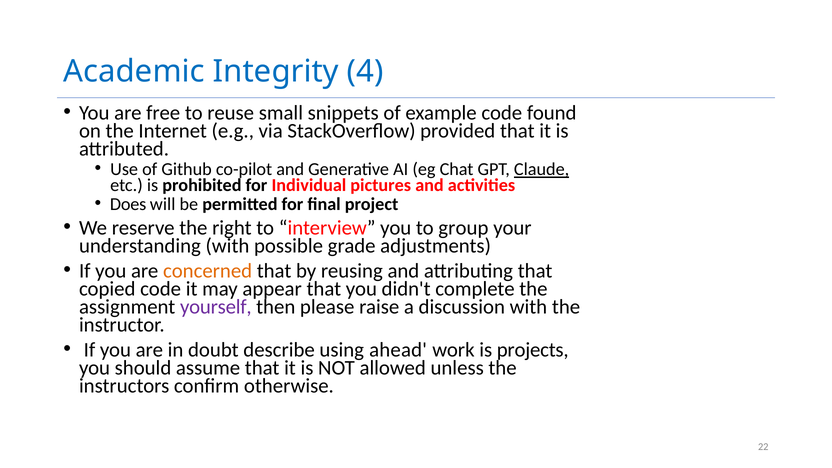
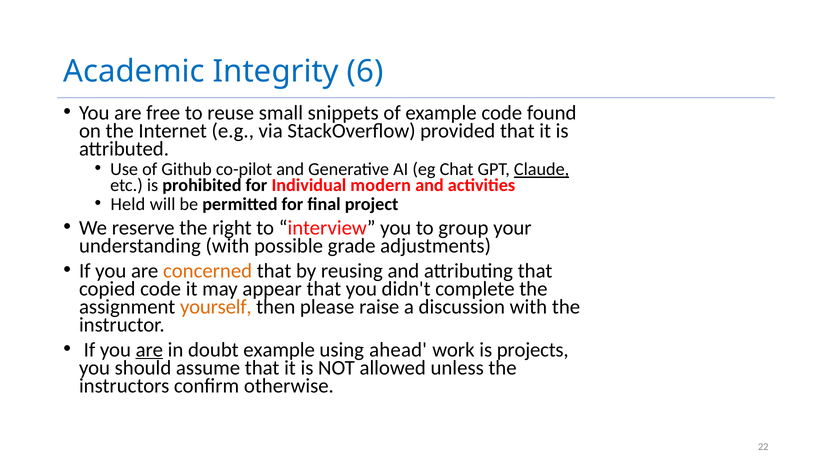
4: 4 -> 6
pictures: pictures -> modern
Does: Does -> Held
yourself colour: purple -> orange
are at (149, 350) underline: none -> present
doubt describe: describe -> example
